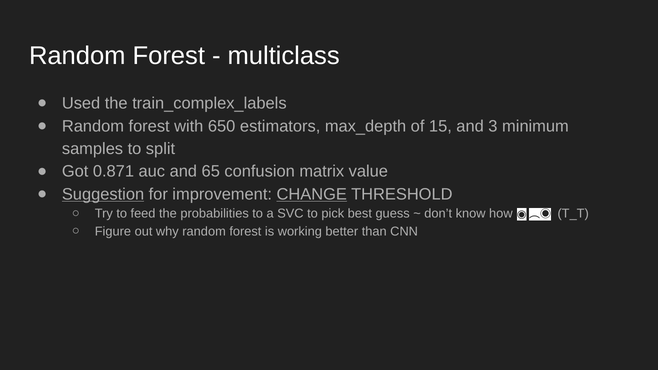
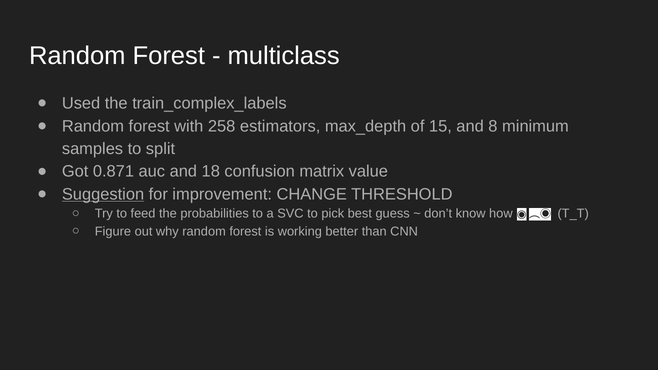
650: 650 -> 258
3: 3 -> 8
65: 65 -> 18
CHANGE underline: present -> none
